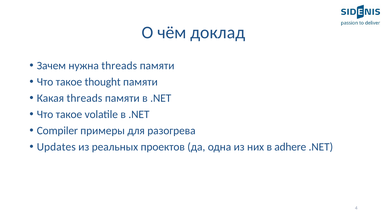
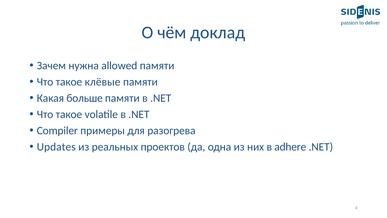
нужна threads: threads -> allowed
thought: thought -> клёвые
Какая threads: threads -> больше
